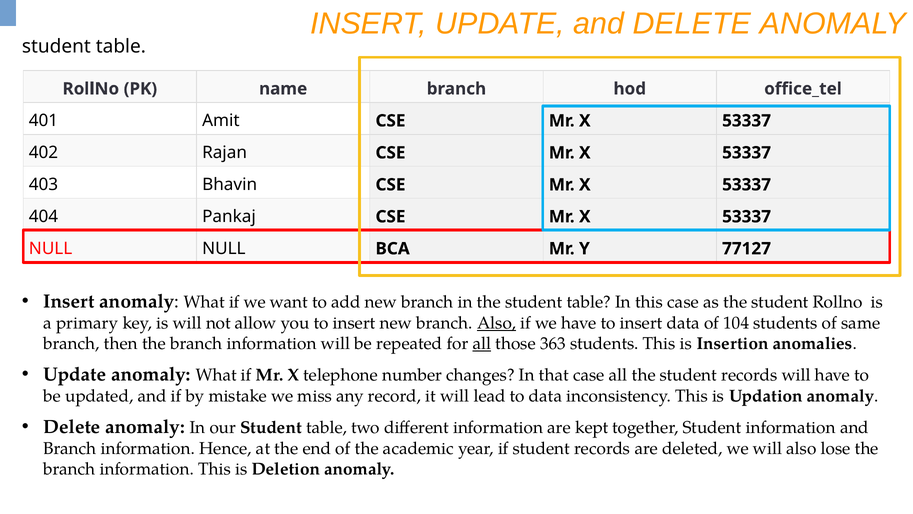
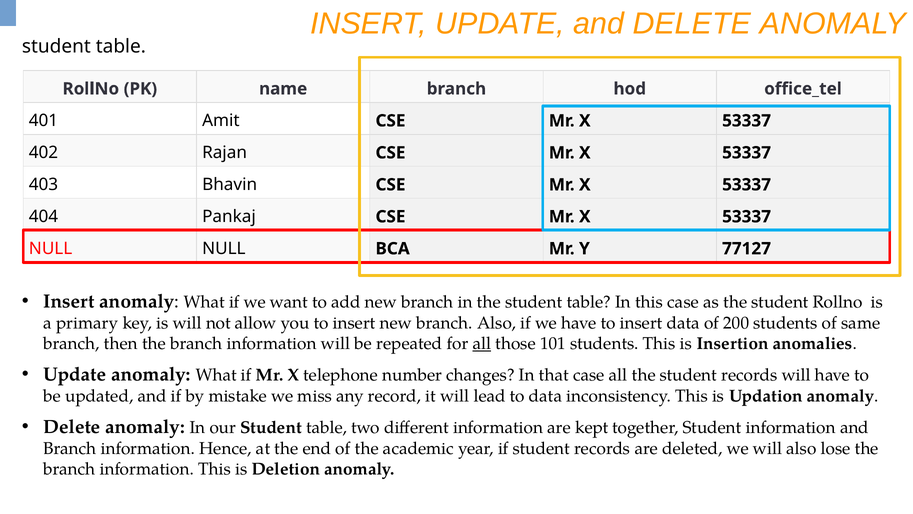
Also at (497, 323) underline: present -> none
104: 104 -> 200
363: 363 -> 101
